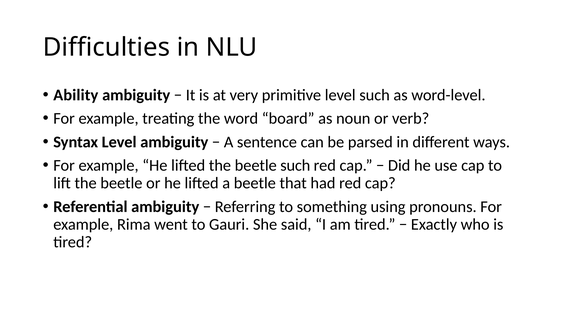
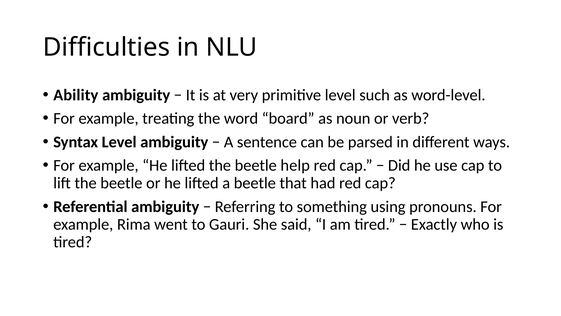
beetle such: such -> help
